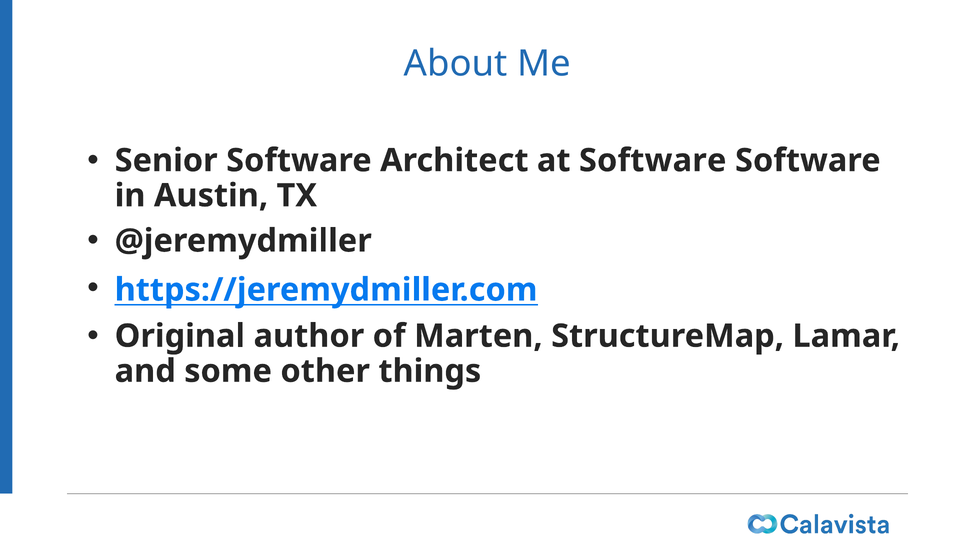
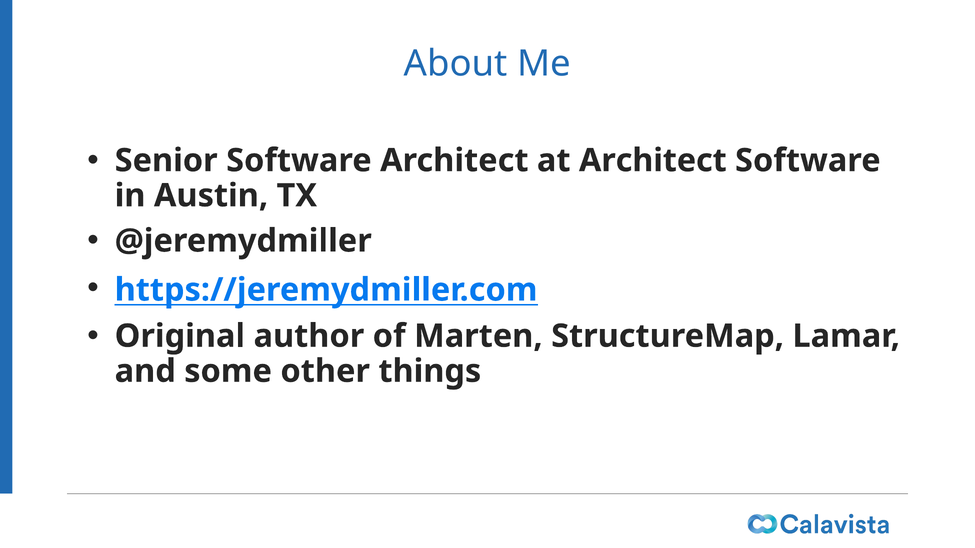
at Software: Software -> Architect
